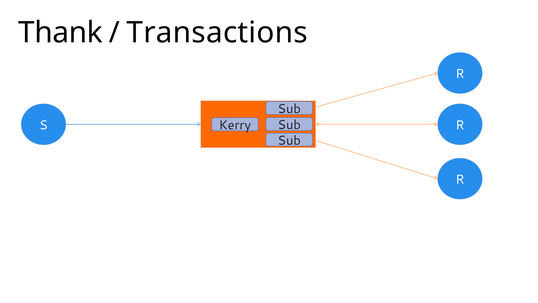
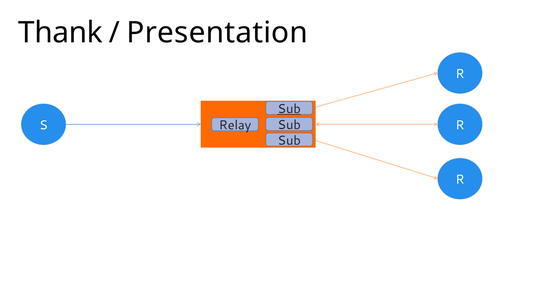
Transactions: Transactions -> Presentation
Sub at (289, 109) underline: none -> present
Kerry: Kerry -> Relay
